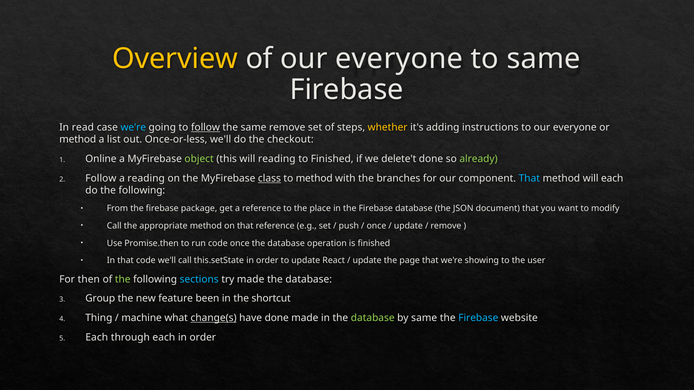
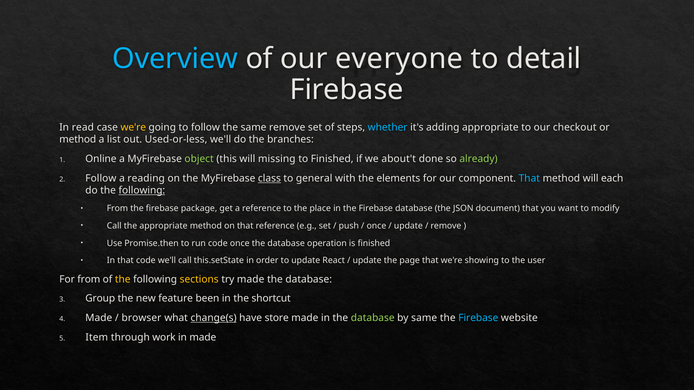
Overview colour: yellow -> light blue
to same: same -> detail
we're at (133, 128) colour: light blue -> yellow
follow at (205, 128) underline: present -> none
whether colour: yellow -> light blue
adding instructions: instructions -> appropriate
to our everyone: everyone -> checkout
Once-or-less: Once-or-less -> Used-or-less
checkout: checkout -> branches
will reading: reading -> missing
delete't: delete't -> about't
to method: method -> general
branches: branches -> elements
following at (142, 191) underline: none -> present
For then: then -> from
the at (123, 279) colour: light green -> yellow
sections colour: light blue -> yellow
Thing at (99, 318): Thing -> Made
machine: machine -> browser
have done: done -> store
Each at (97, 338): Each -> Item
through each: each -> work
order at (203, 338): order -> made
